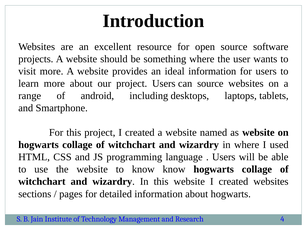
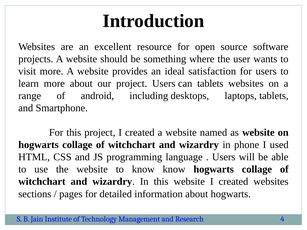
ideal information: information -> satisfaction
can source: source -> tablets
in where: where -> phone
